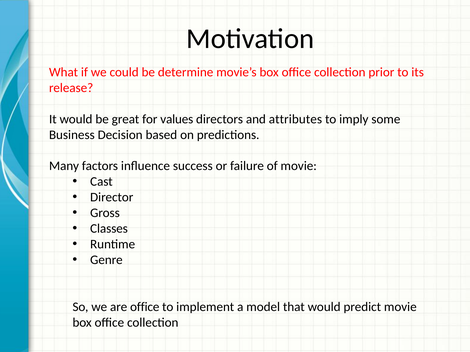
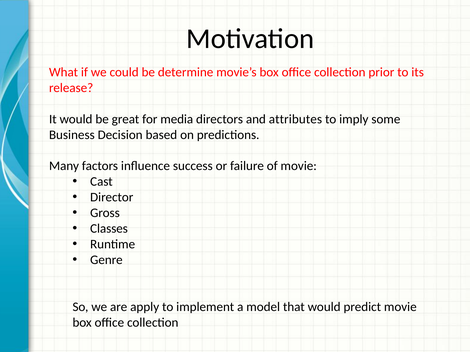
values: values -> media
are office: office -> apply
